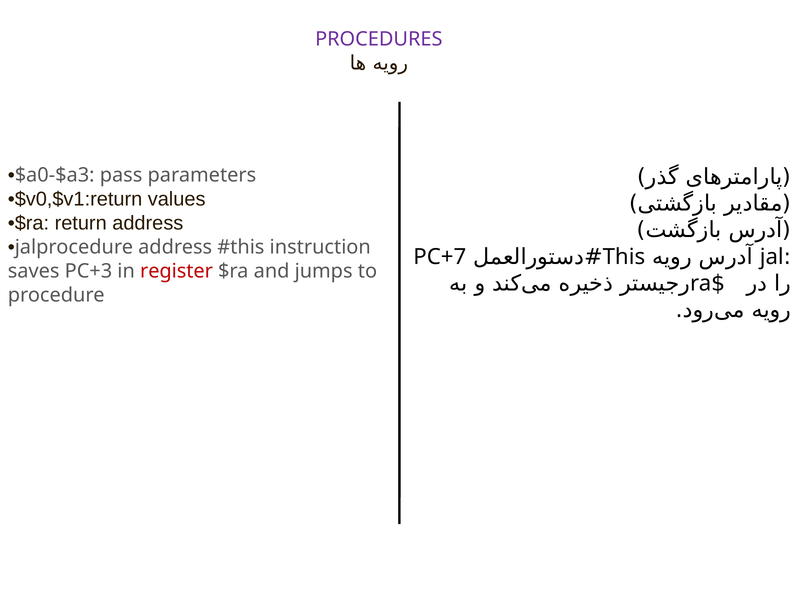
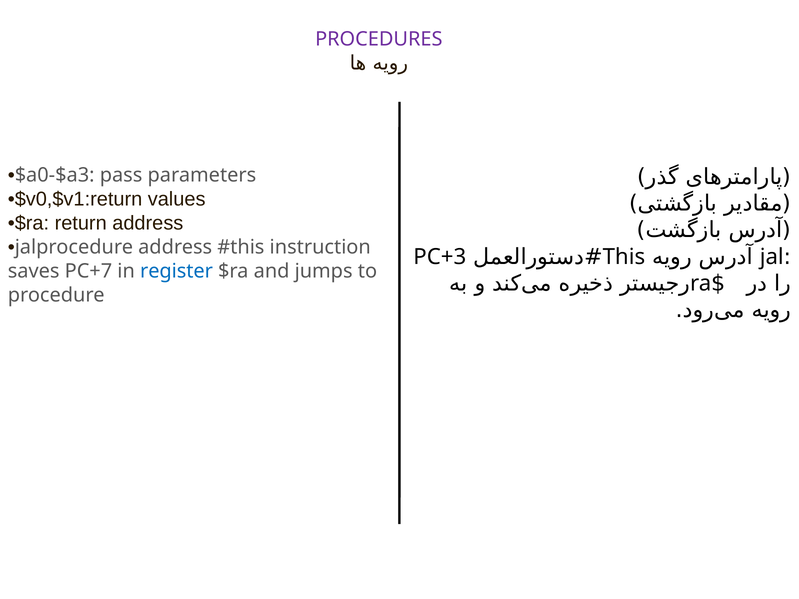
PC+7: PC+7 -> PC+3
PC+3: PC+3 -> PC+7
register colour: red -> blue
